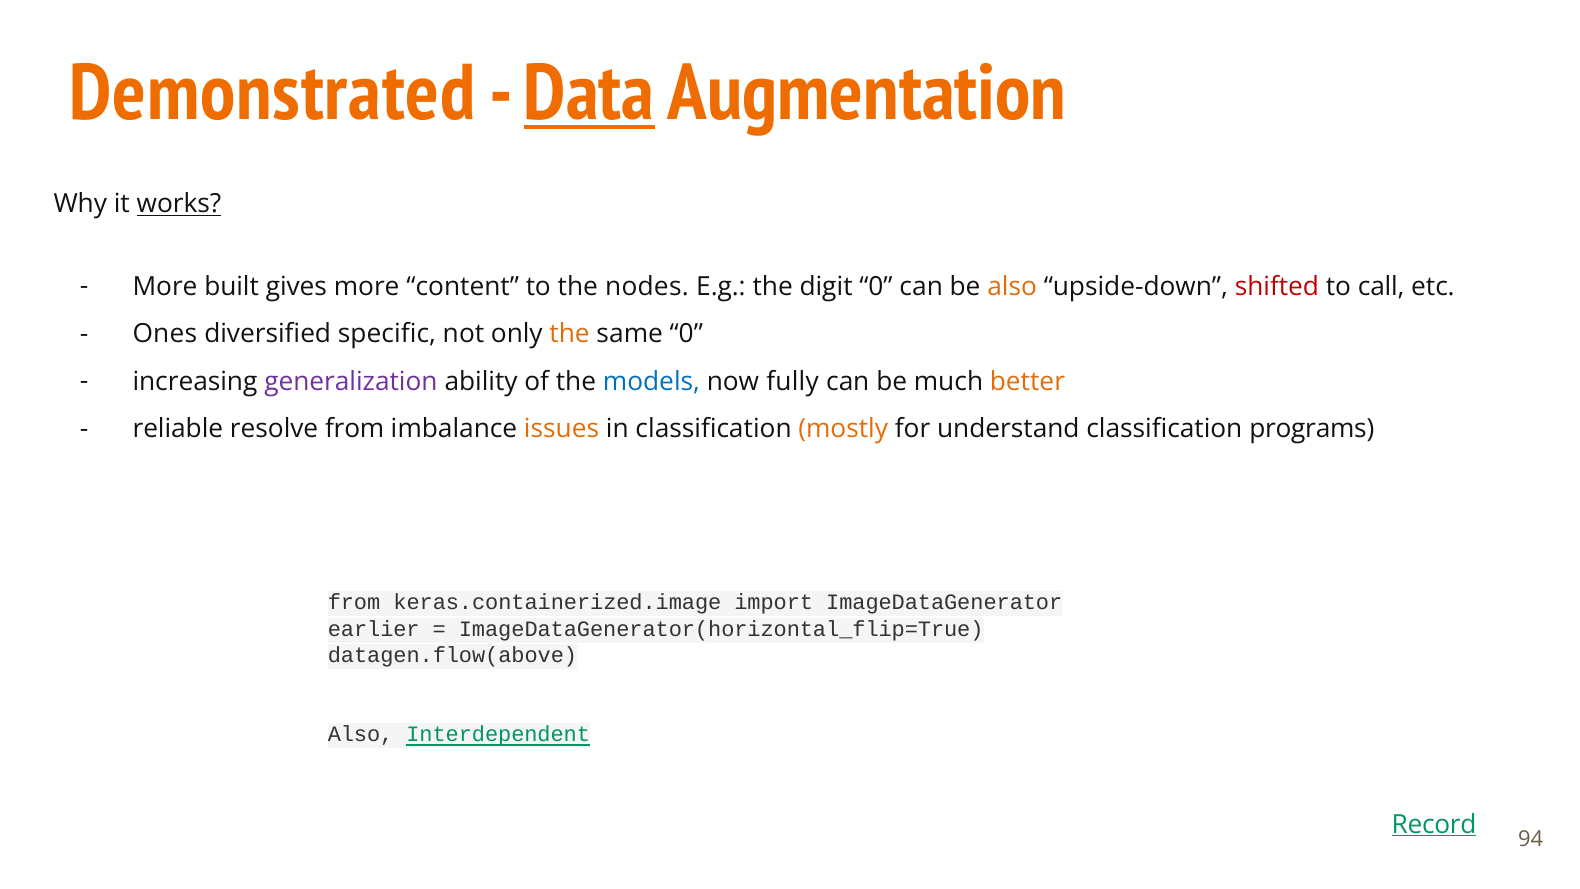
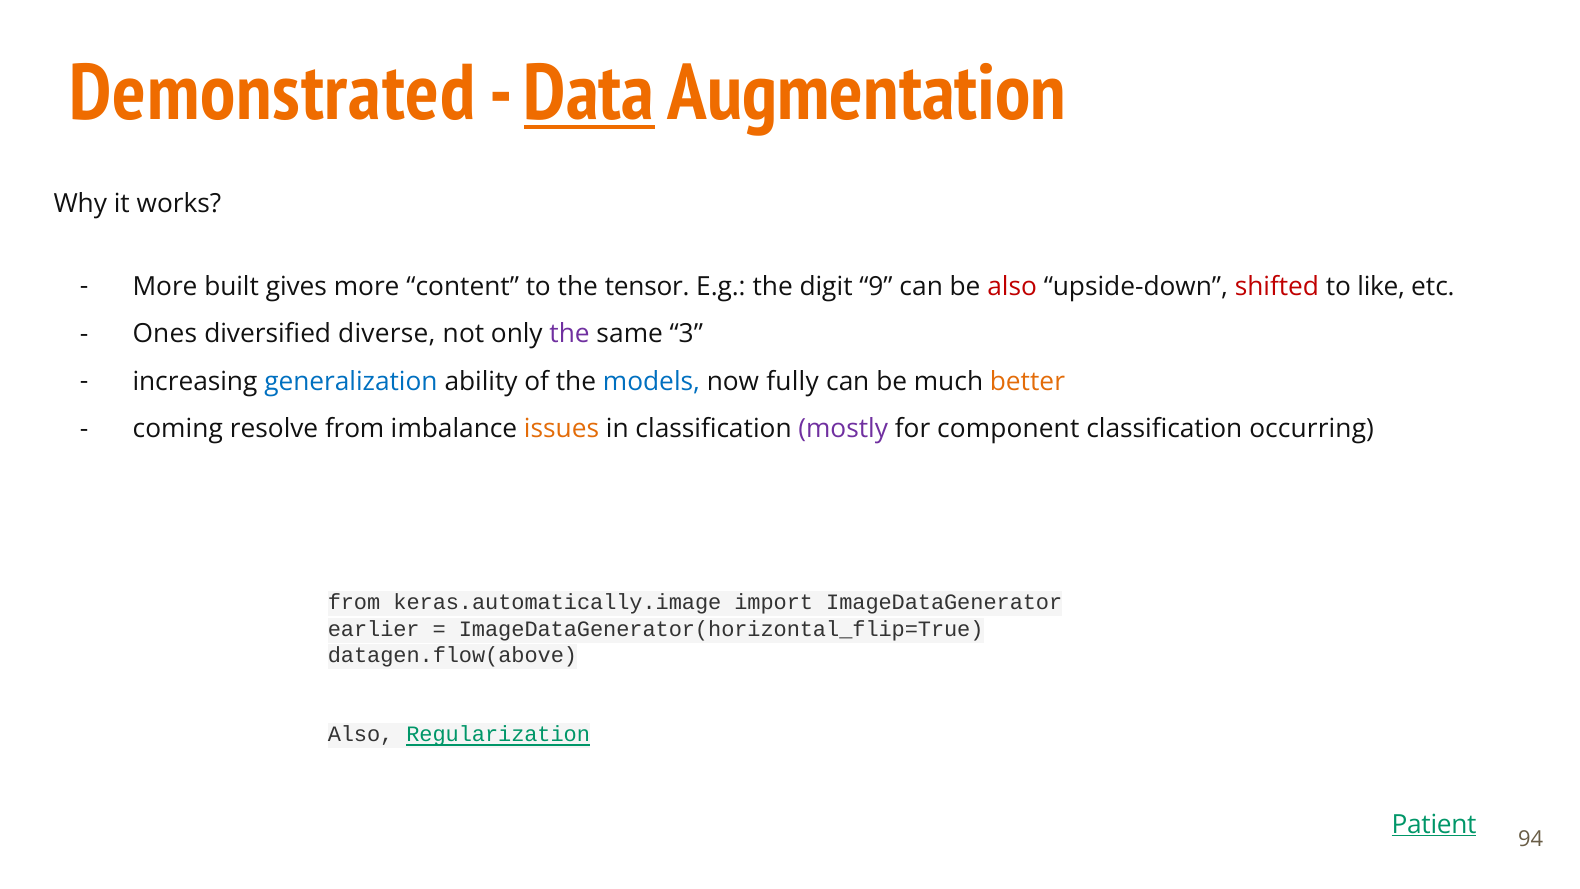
works underline: present -> none
nodes: nodes -> tensor
digit 0: 0 -> 9
also at (1012, 287) colour: orange -> red
call: call -> like
specific: specific -> diverse
the at (570, 334) colour: orange -> purple
same 0: 0 -> 3
generalization colour: purple -> blue
reliable: reliable -> coming
mostly colour: orange -> purple
understand: understand -> component
programs: programs -> occurring
keras.containerized.image: keras.containerized.image -> keras.automatically.image
Interdependent: Interdependent -> Regularization
Record: Record -> Patient
